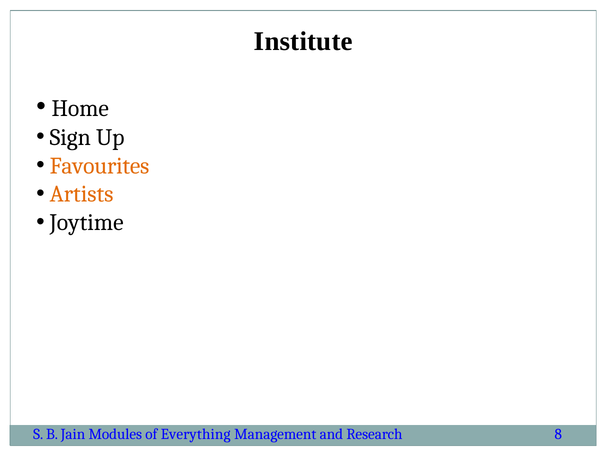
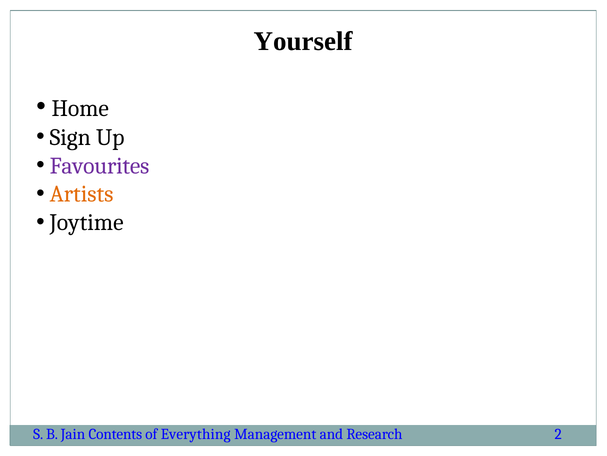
Institute: Institute -> Yourself
Favourites colour: orange -> purple
Modules: Modules -> Contents
8: 8 -> 2
